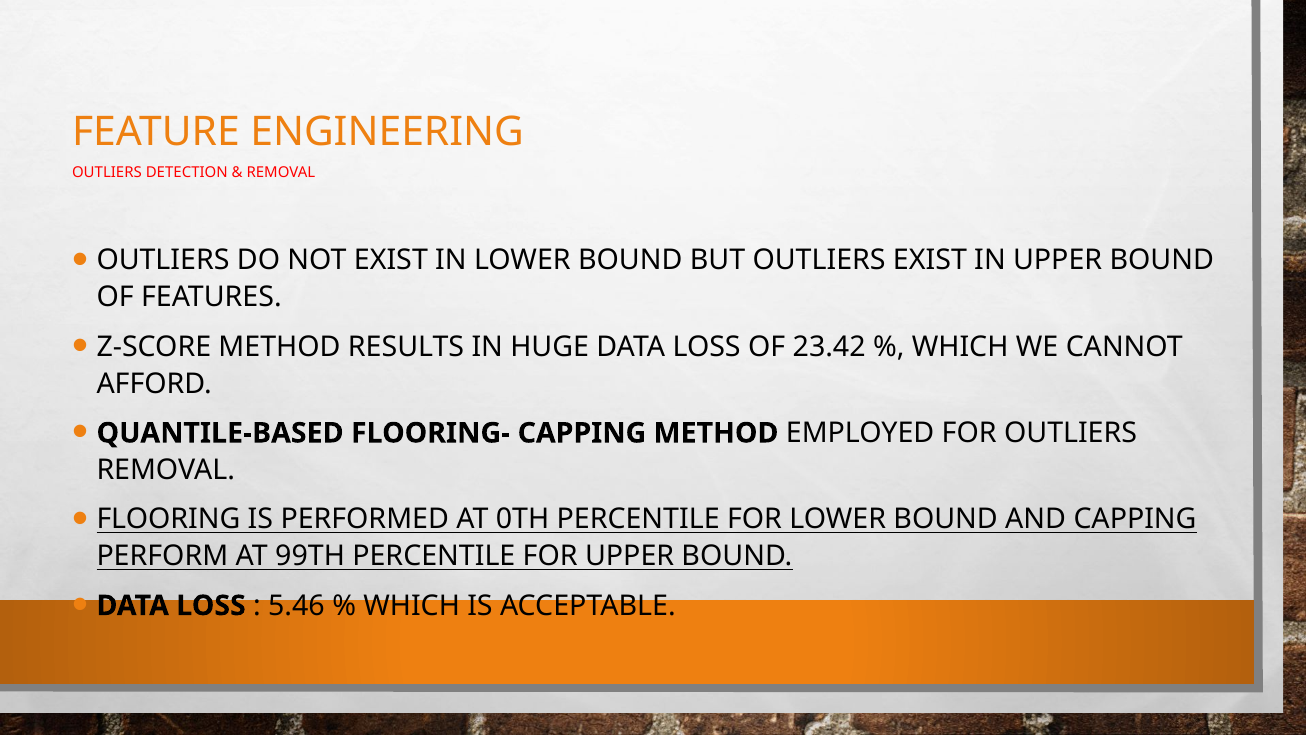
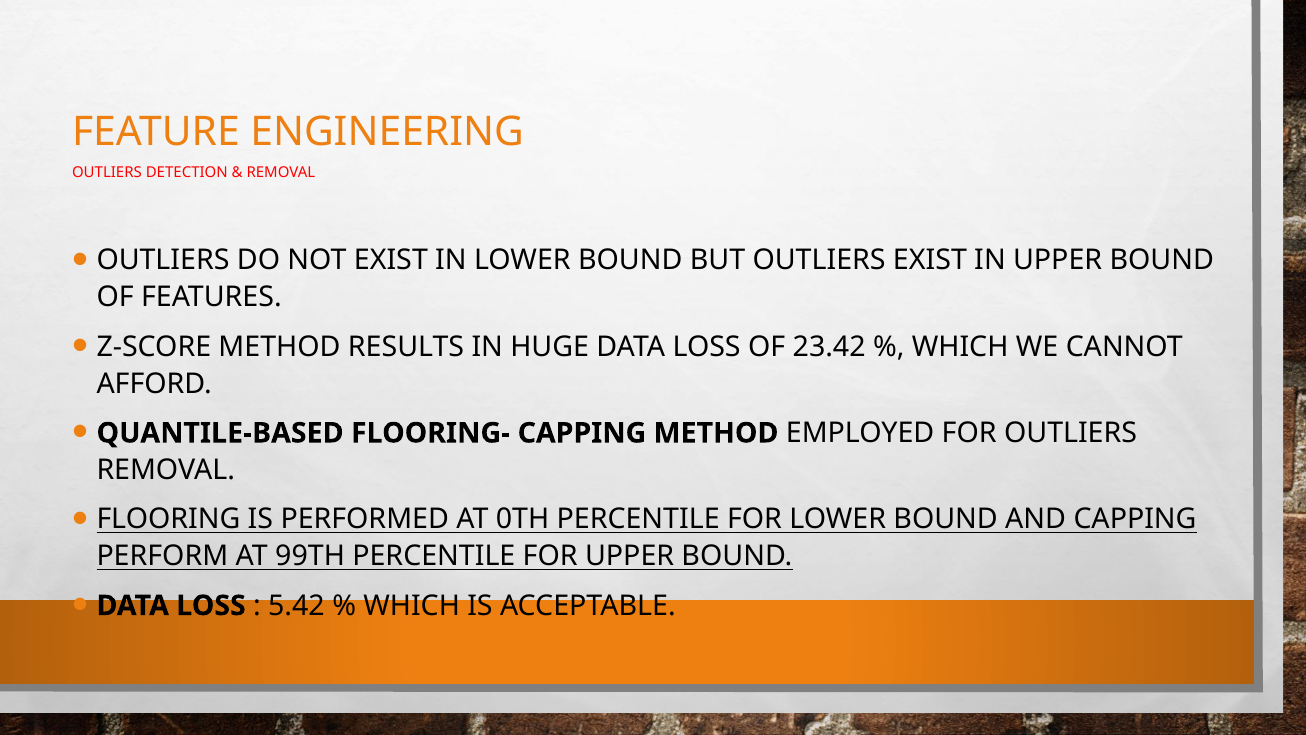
5.46: 5.46 -> 5.42
